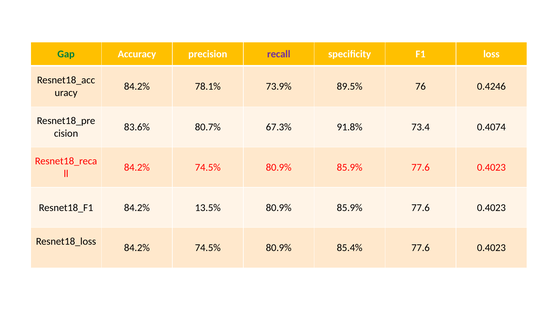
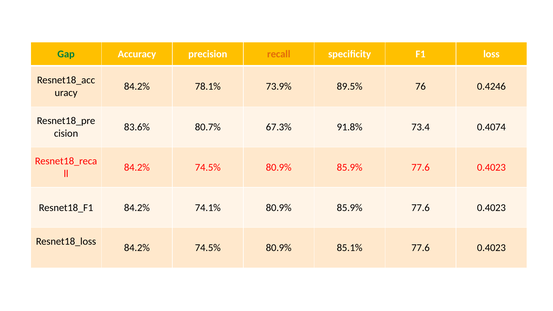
recall colour: purple -> orange
13.5%: 13.5% -> 74.1%
85.4%: 85.4% -> 85.1%
